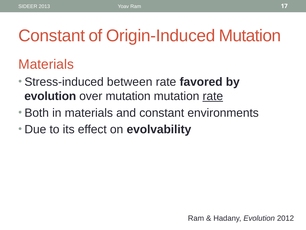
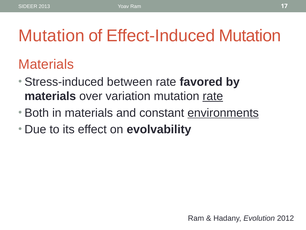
Constant at (52, 36): Constant -> Mutation
Origin-Induced: Origin-Induced -> Effect-Induced
evolution at (50, 96): evolution -> materials
over mutation: mutation -> variation
environments underline: none -> present
